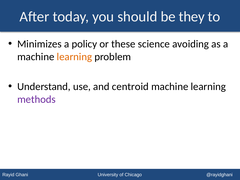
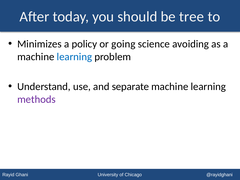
they: they -> tree
these: these -> going
learning at (74, 57) colour: orange -> blue
centroid: centroid -> separate
